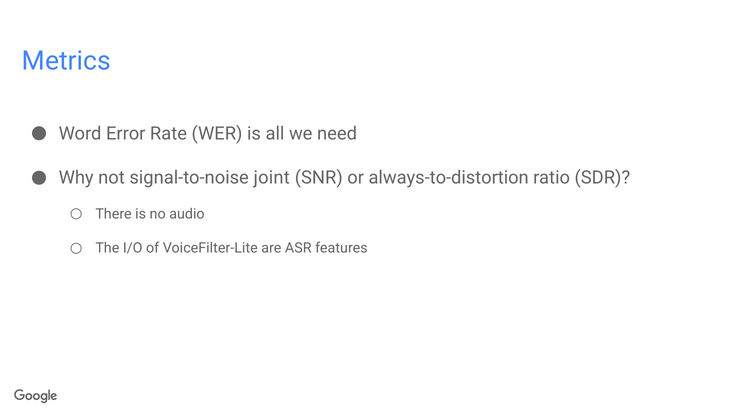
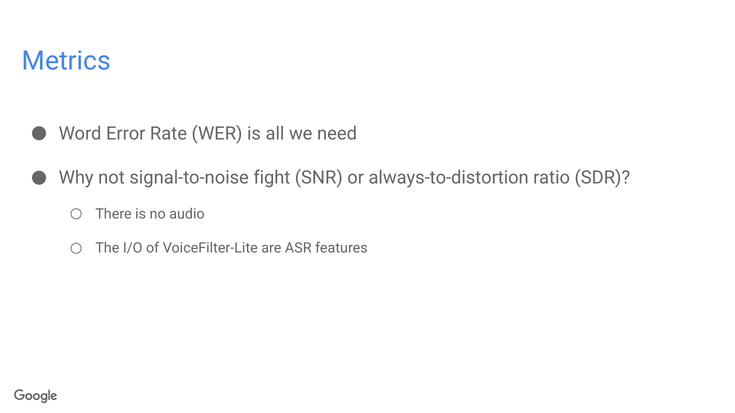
joint: joint -> fight
